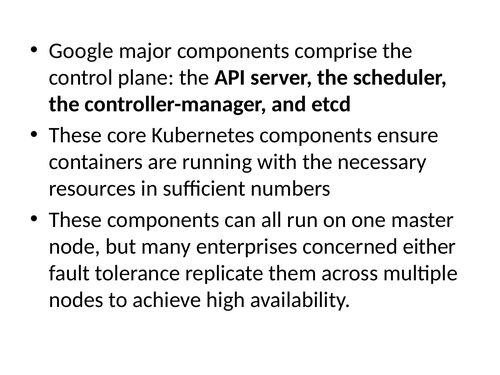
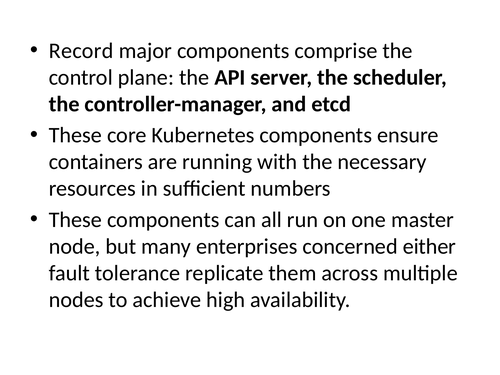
Google: Google -> Record
